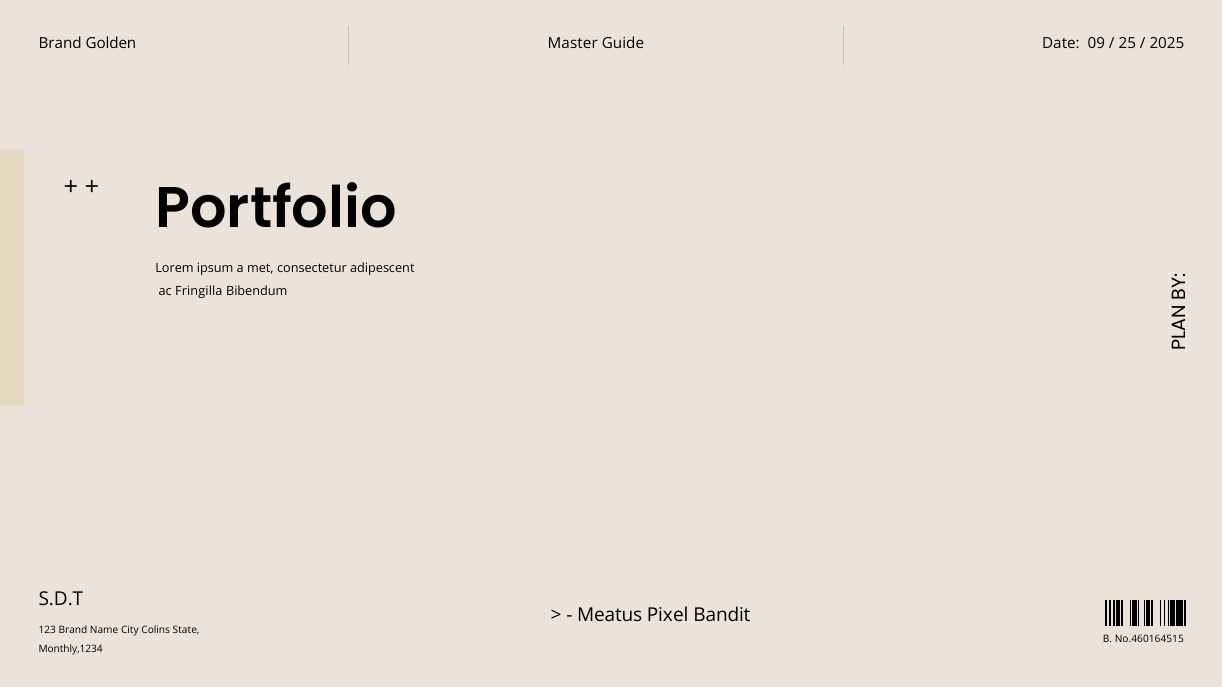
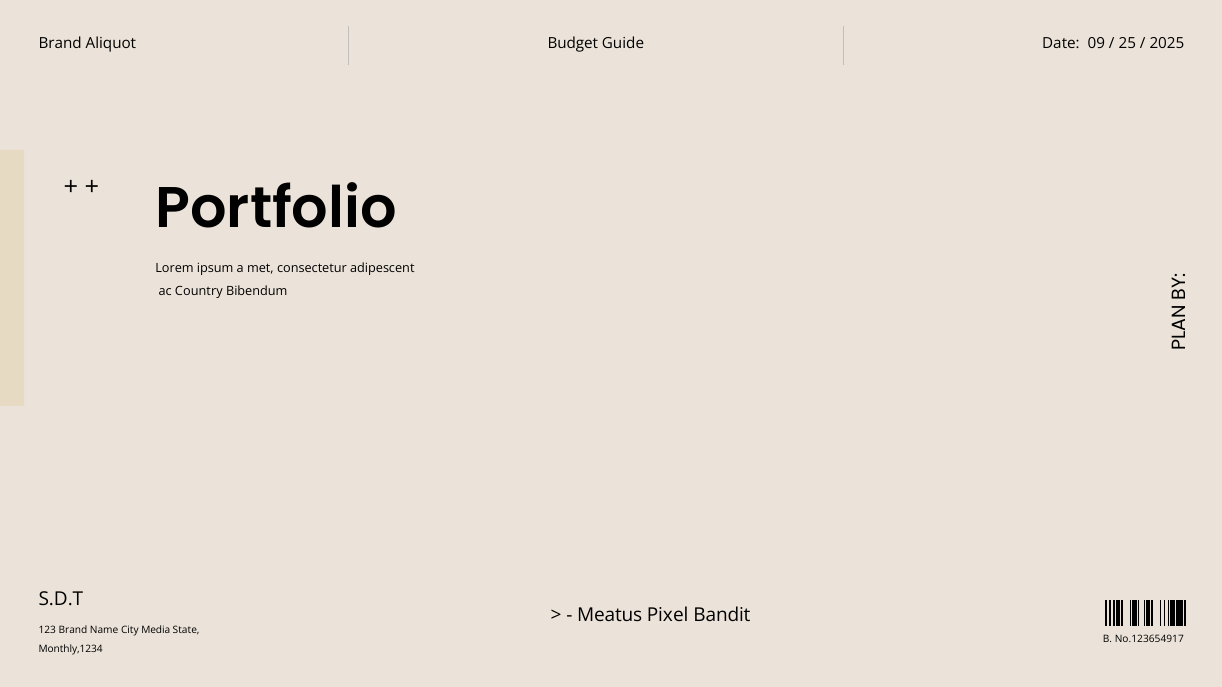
Golden: Golden -> Aliquot
Master: Master -> Budget
Fringilla: Fringilla -> Country
Colins: Colins -> Media
No.460164515: No.460164515 -> No.123654917
